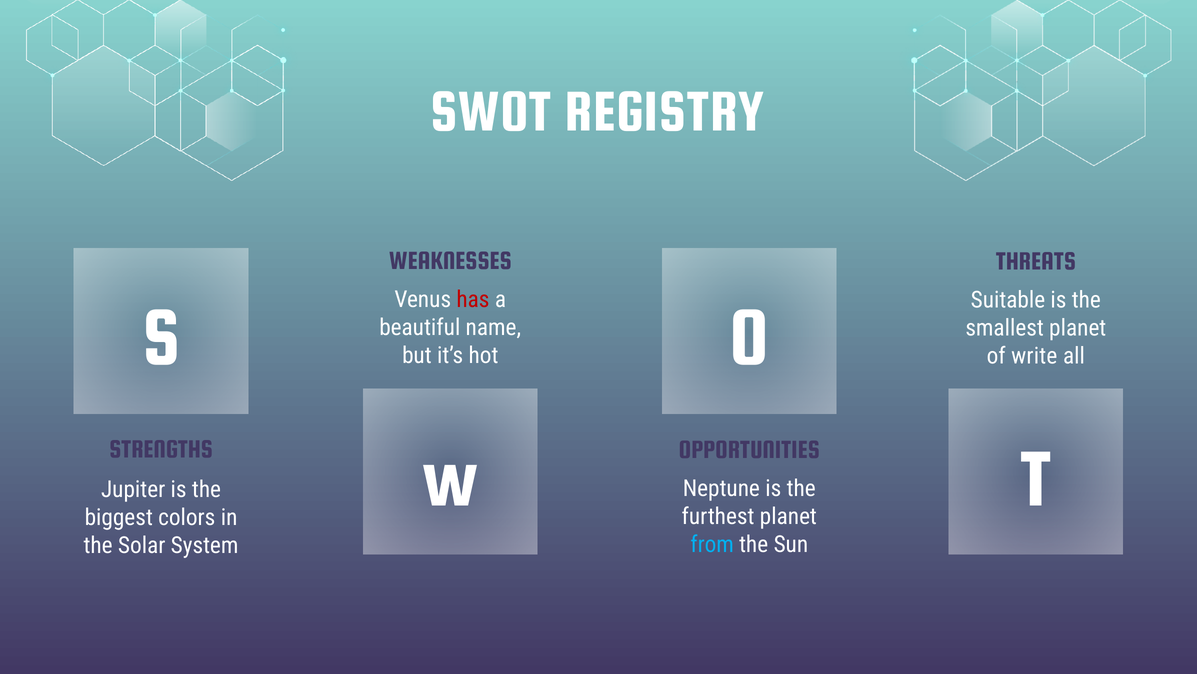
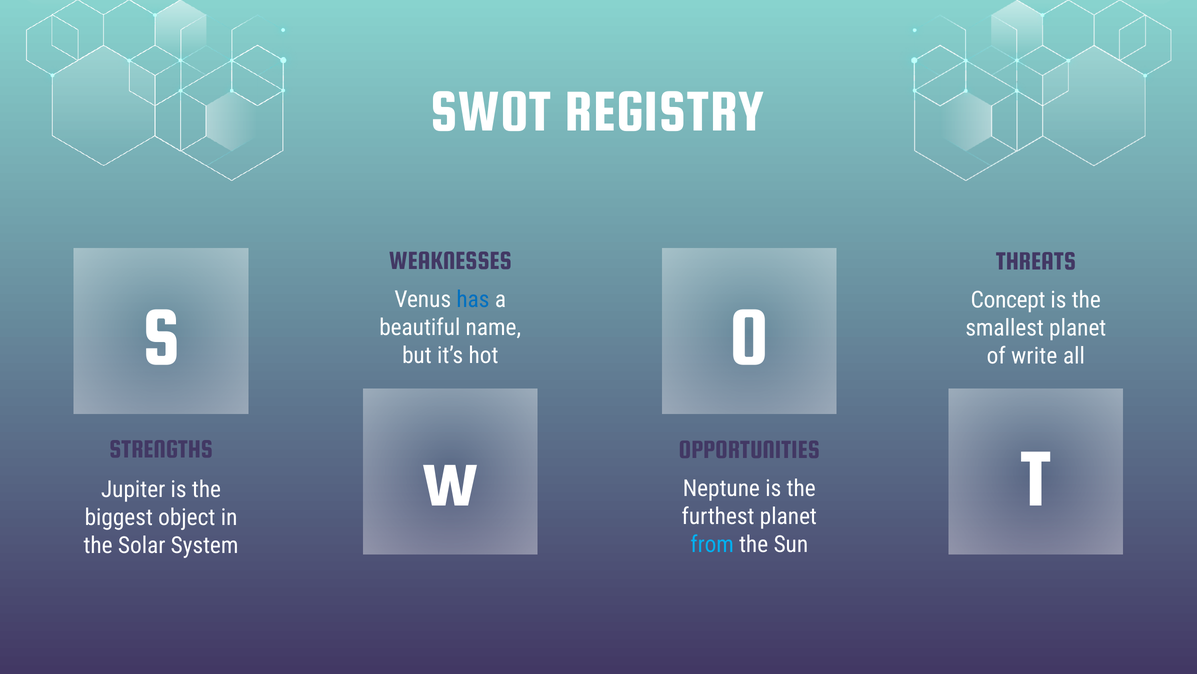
has colour: red -> blue
Suitable: Suitable -> Concept
colors: colors -> object
